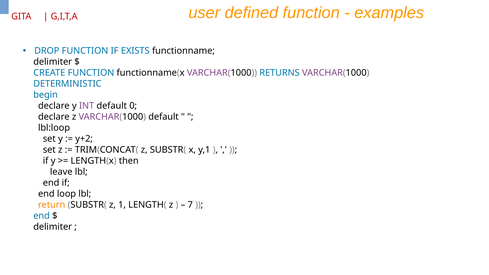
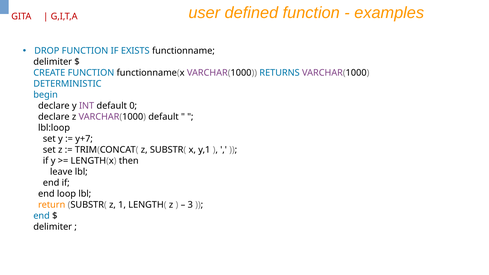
y+2: y+2 -> y+7
7: 7 -> 3
